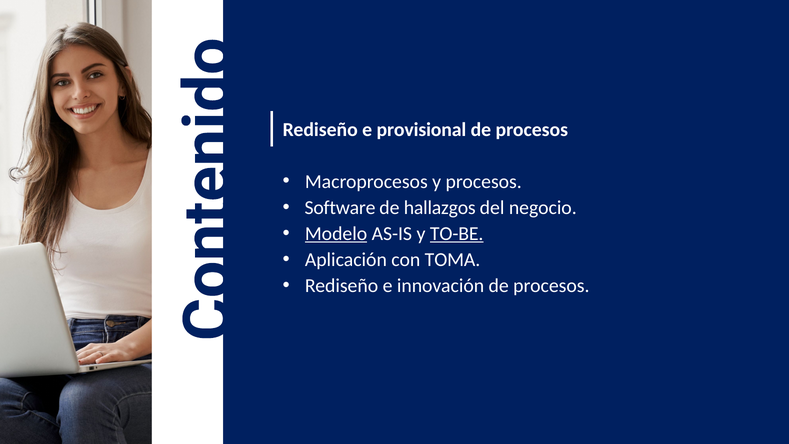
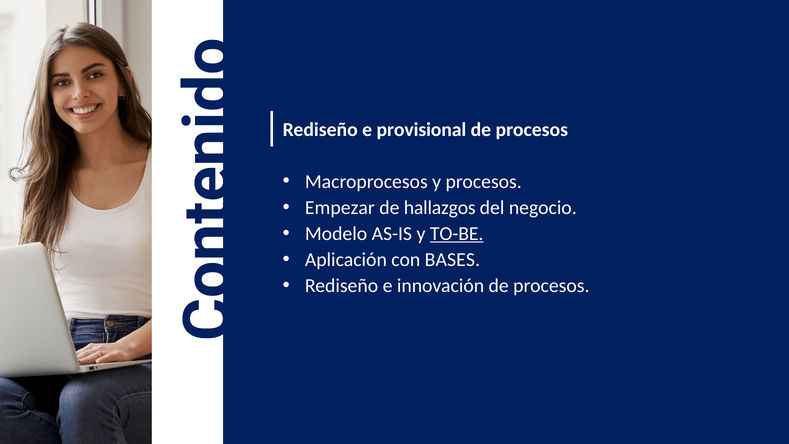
Software: Software -> Empezar
Modelo underline: present -> none
TOMA: TOMA -> BASES
